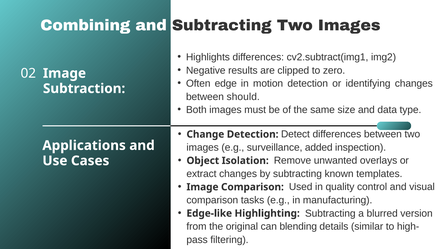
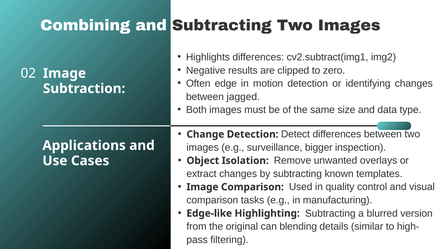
should: should -> jagged
added: added -> bigger
